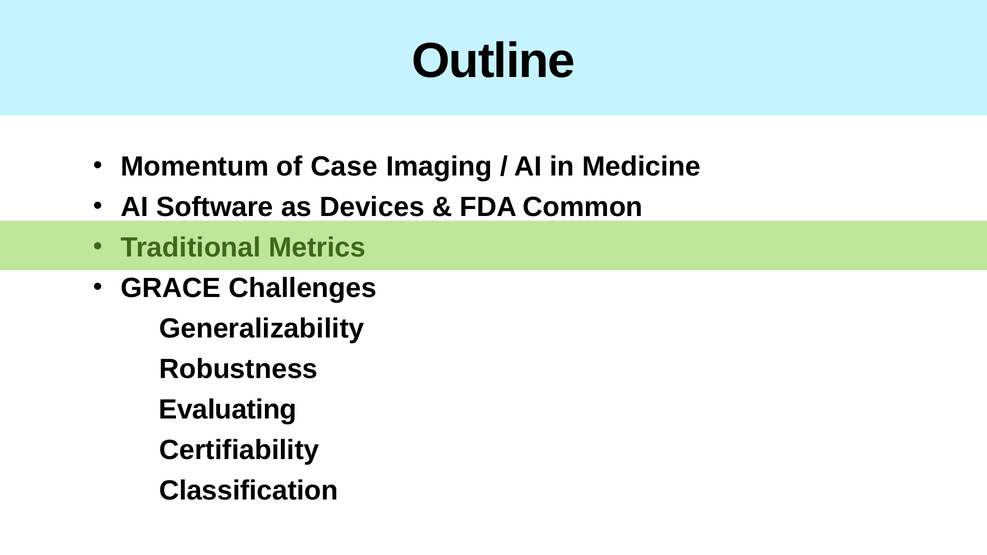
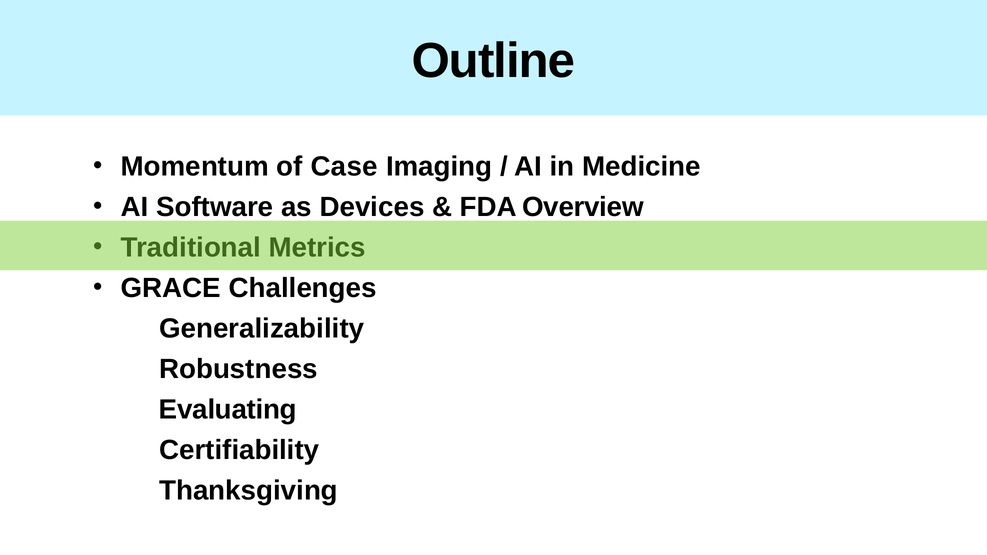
Common: Common -> Overview
Classification: Classification -> Thanksgiving
